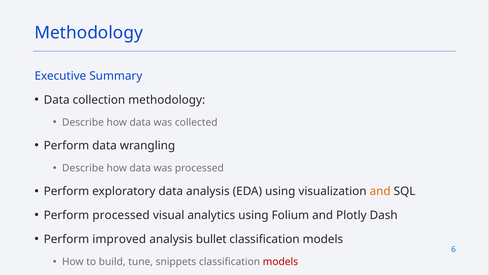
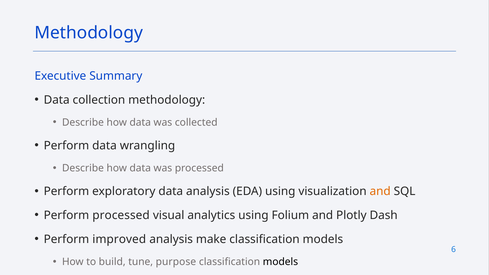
bullet: bullet -> make
snippets: snippets -> purpose
models at (280, 262) colour: red -> black
